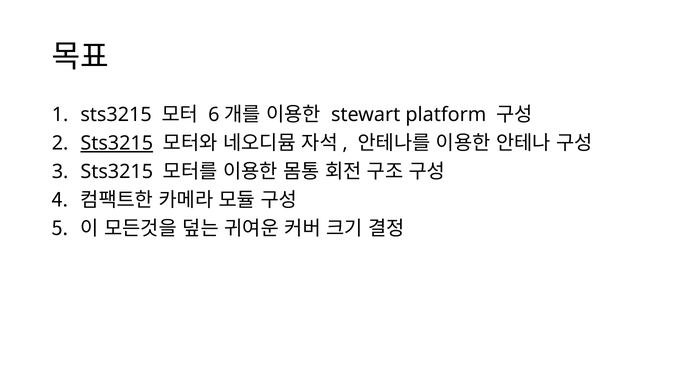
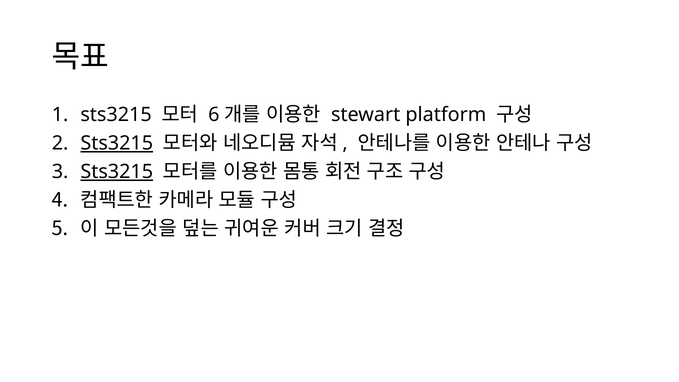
Sts3215 at (117, 172) underline: none -> present
